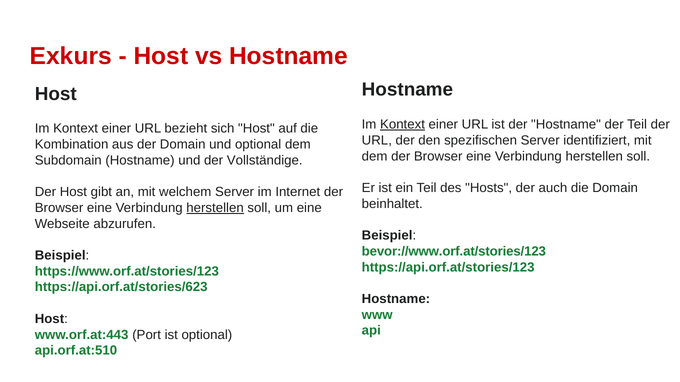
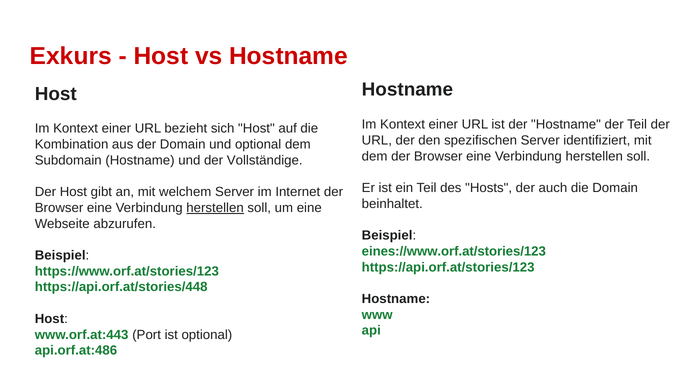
Kontext at (403, 125) underline: present -> none
bevor://www.orf.at/stories/123: bevor://www.orf.at/stories/123 -> eines://www.orf.at/stories/123
https://api.orf.at/stories/623: https://api.orf.at/stories/623 -> https://api.orf.at/stories/448
api.orf.at:510: api.orf.at:510 -> api.orf.at:486
